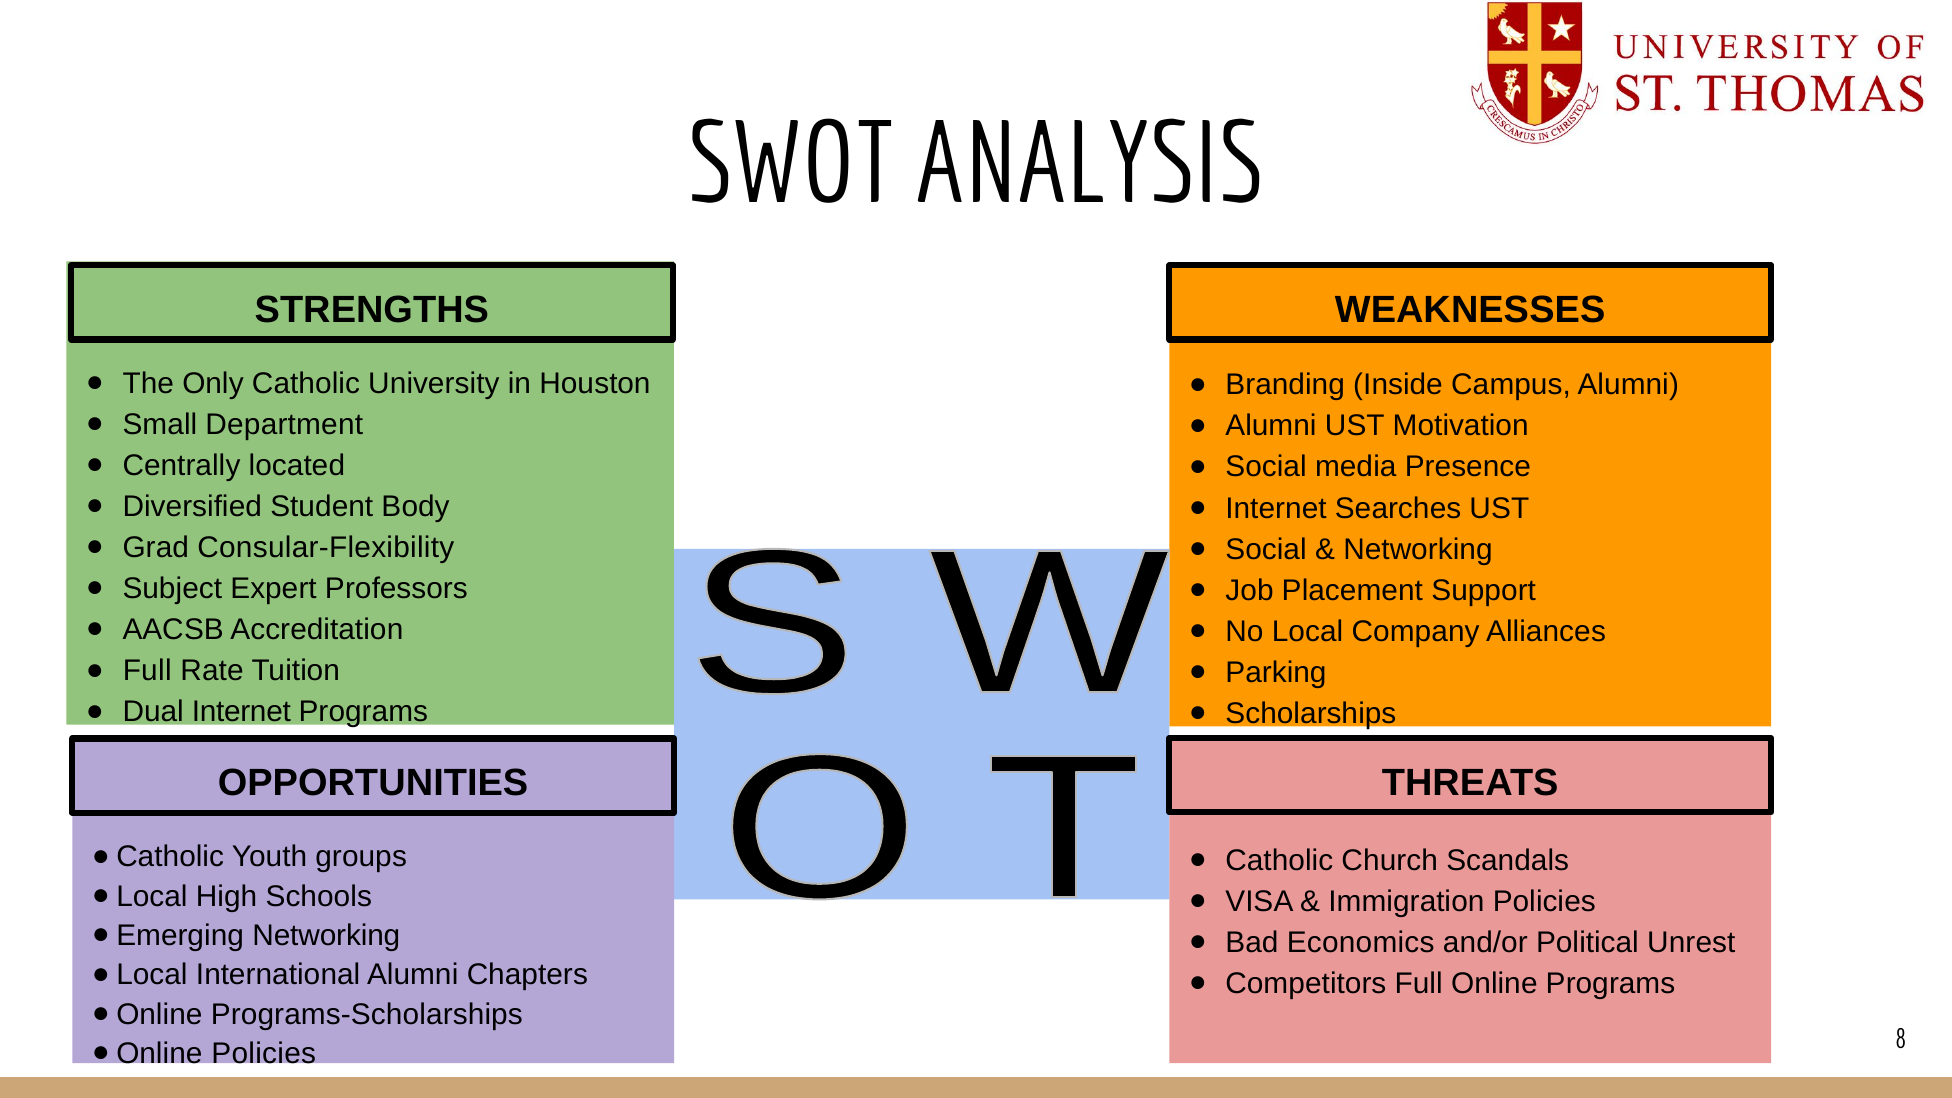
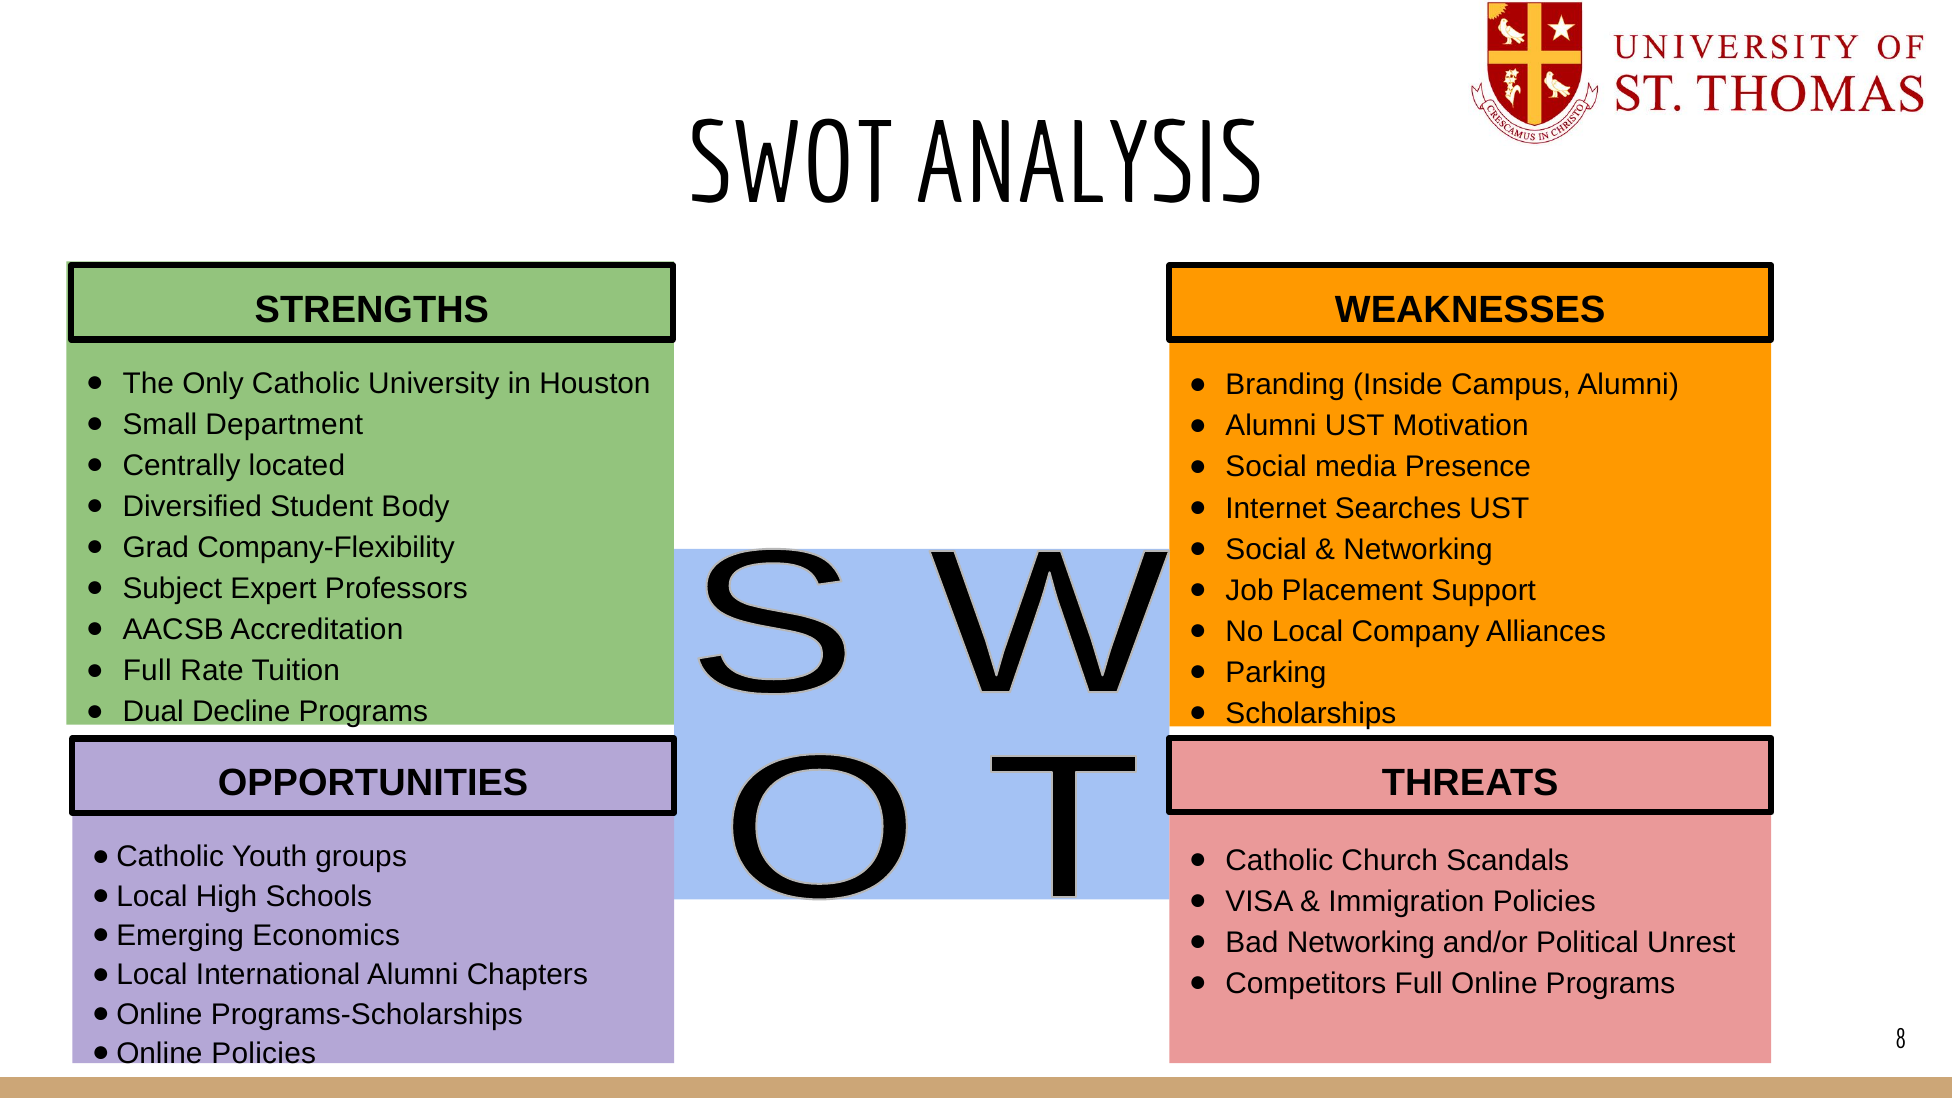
Consular-Flexibility: Consular-Flexibility -> Company-Flexibility
Dual Internet: Internet -> Decline
Networking at (326, 936): Networking -> Economics
Bad Economics: Economics -> Networking
